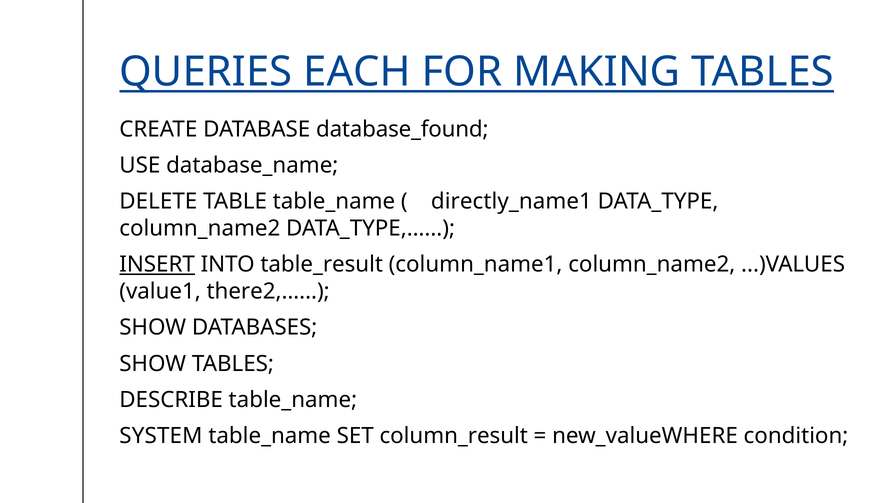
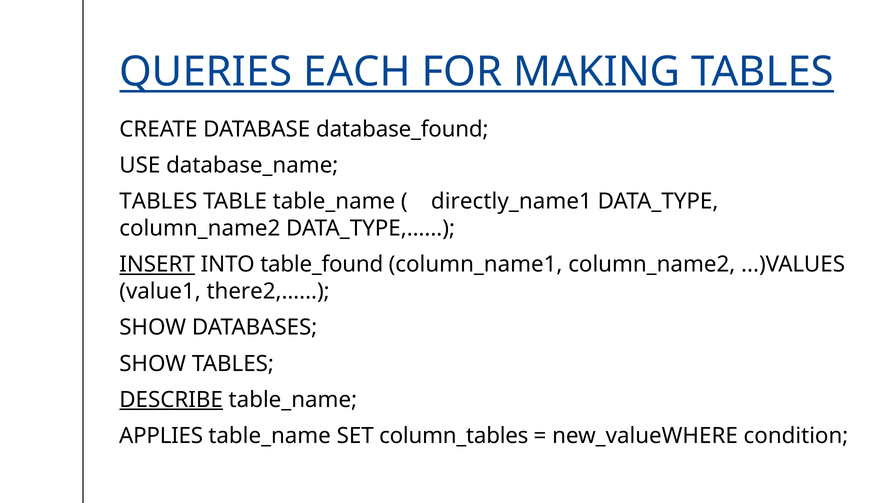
DELETE at (158, 201): DELETE -> TABLES
table_result: table_result -> table_found
DESCRIBE underline: none -> present
SYSTEM: SYSTEM -> APPLIES
column_result: column_result -> column_tables
